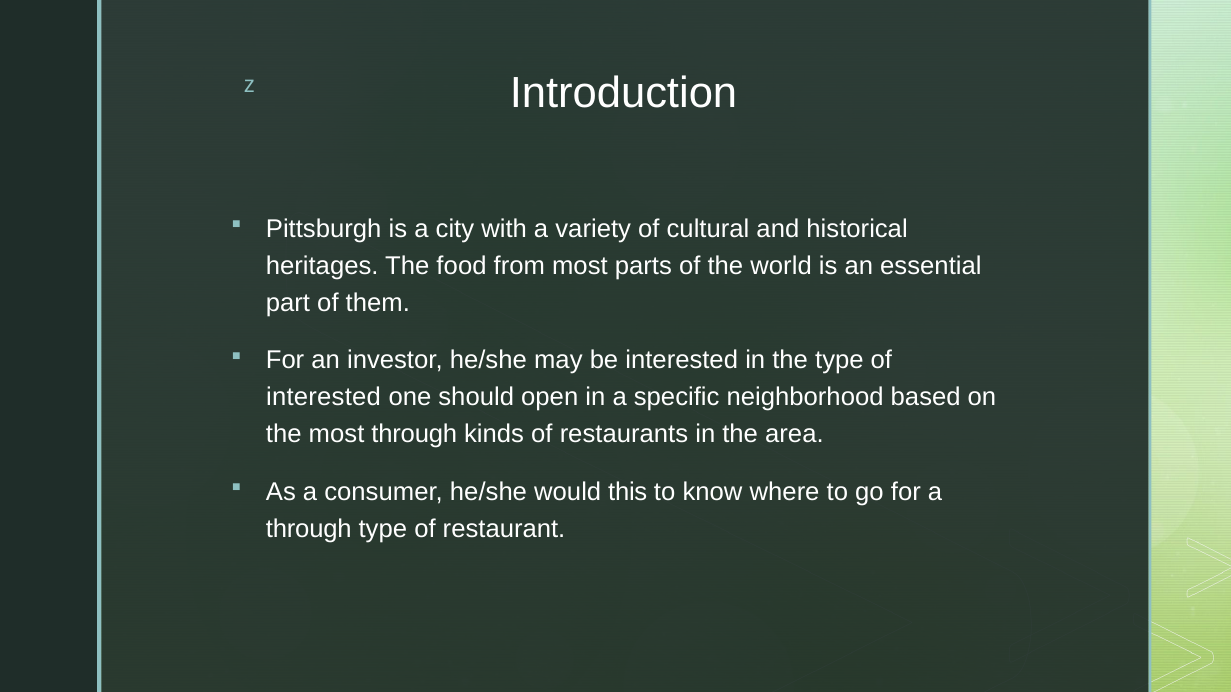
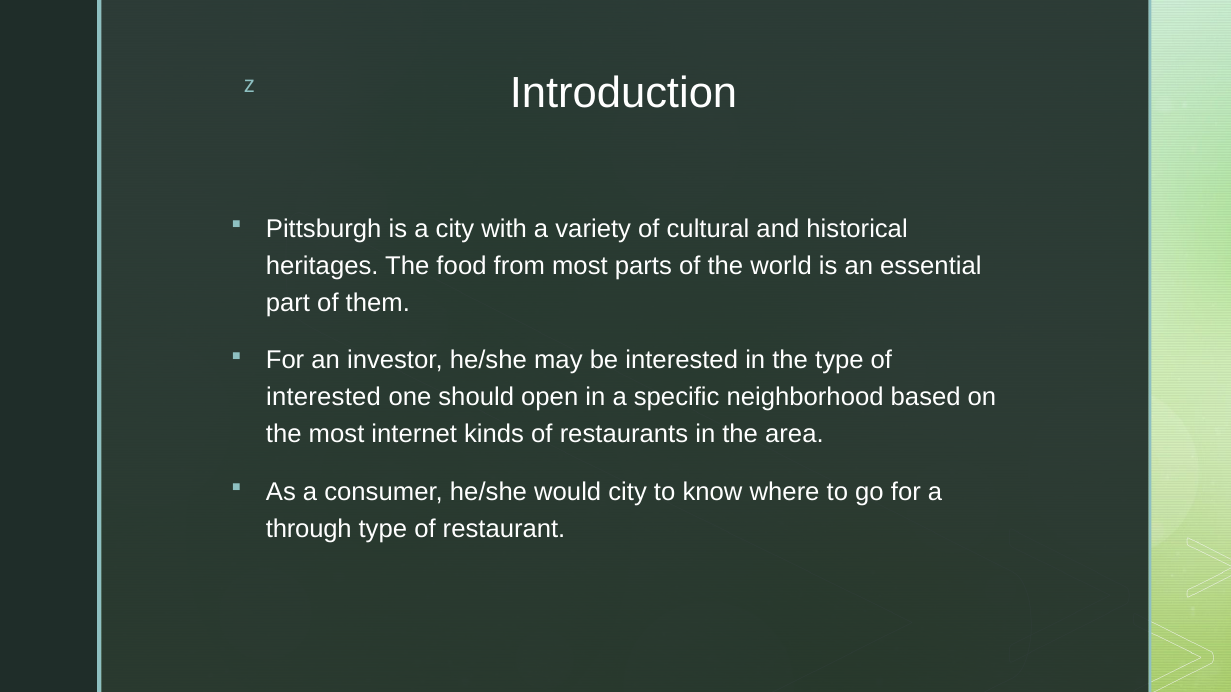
most through: through -> internet
would this: this -> city
